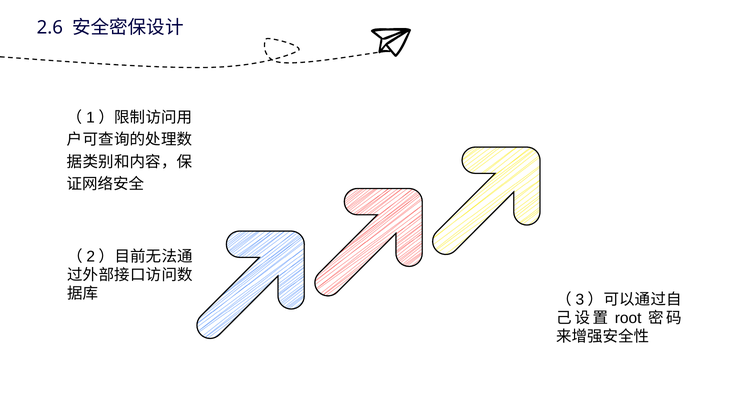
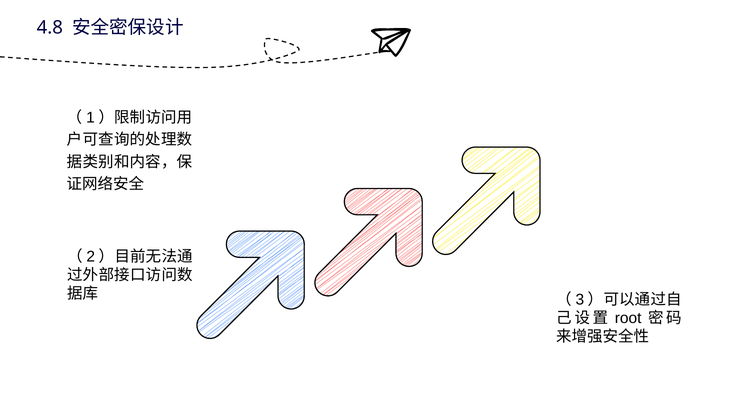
2.6: 2.6 -> 4.8
